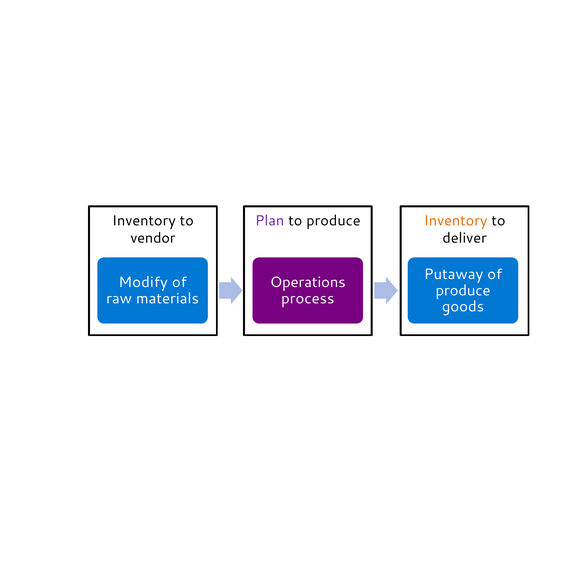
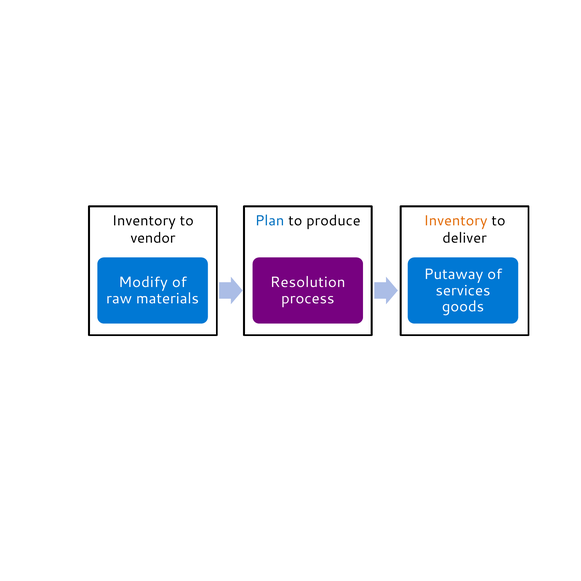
Plan colour: purple -> blue
Operations: Operations -> Resolution
produce at (463, 290): produce -> services
